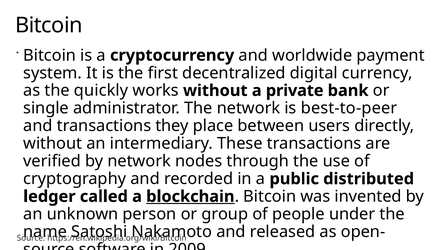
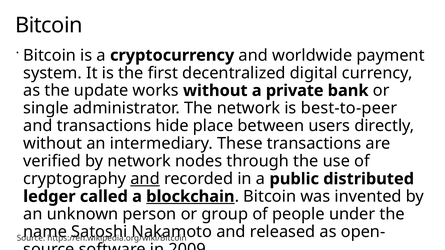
quickly: quickly -> update
they: they -> hide
and at (145, 179) underline: none -> present
